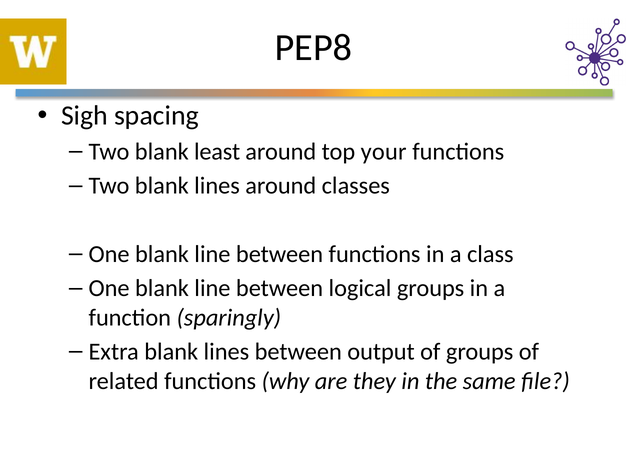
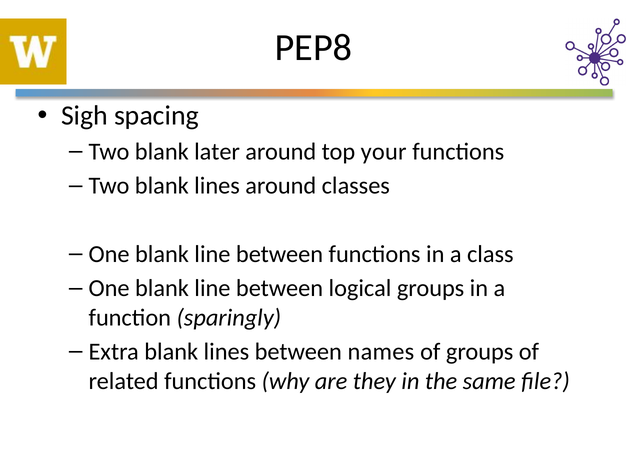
least: least -> later
output: output -> names
